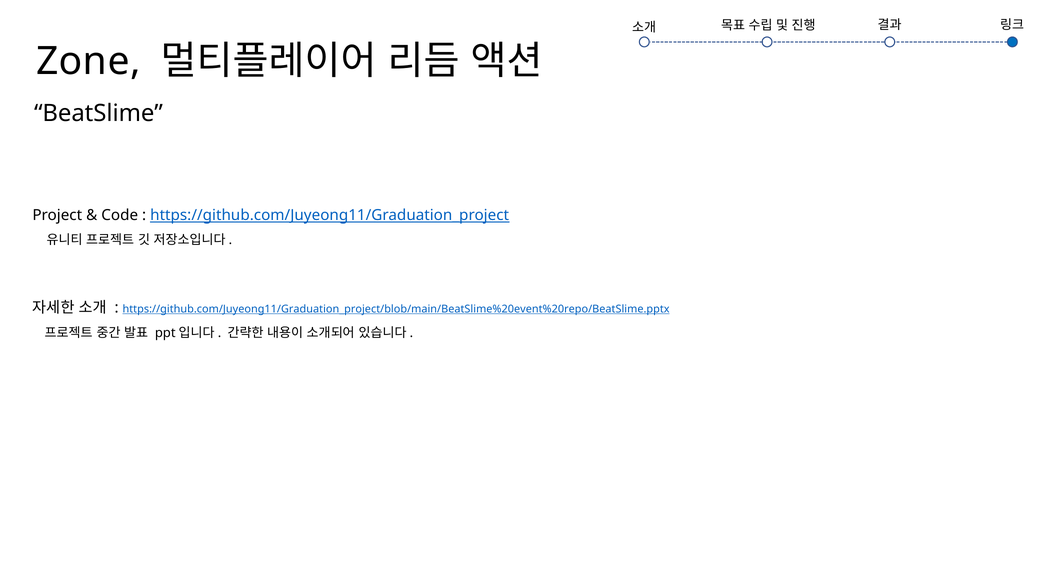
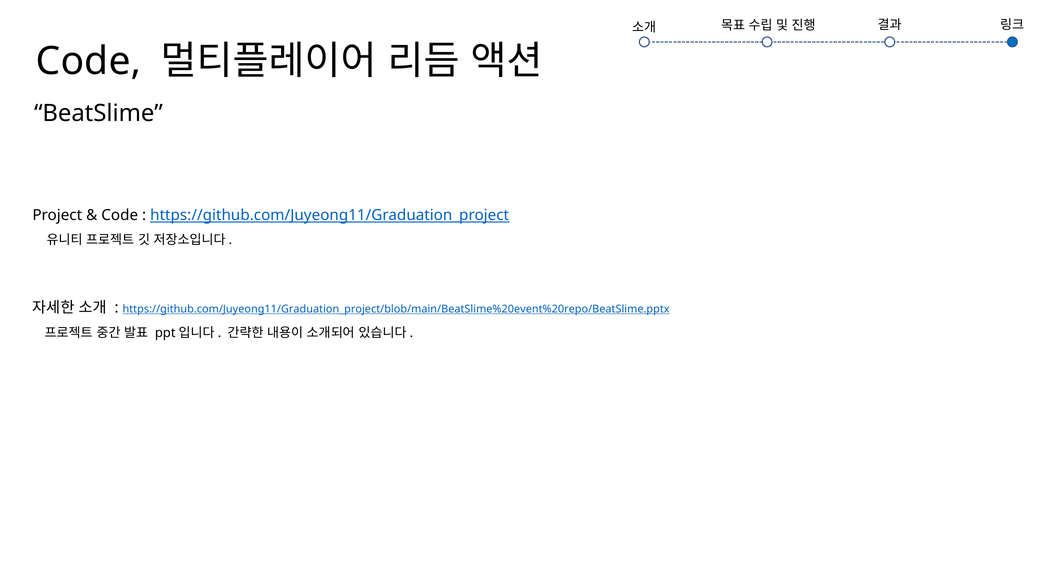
Zone at (88, 61): Zone -> Code
